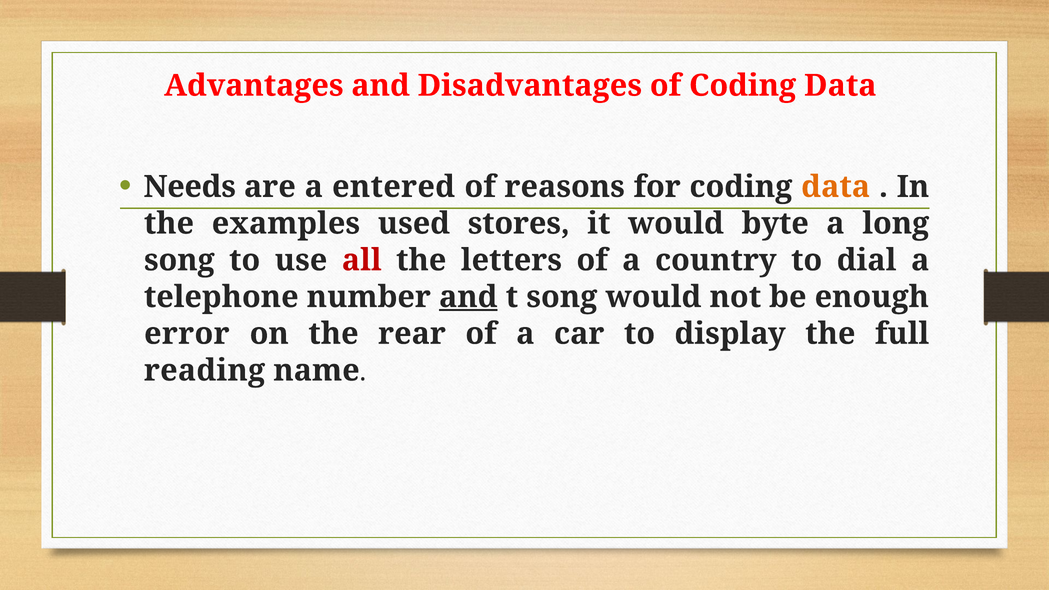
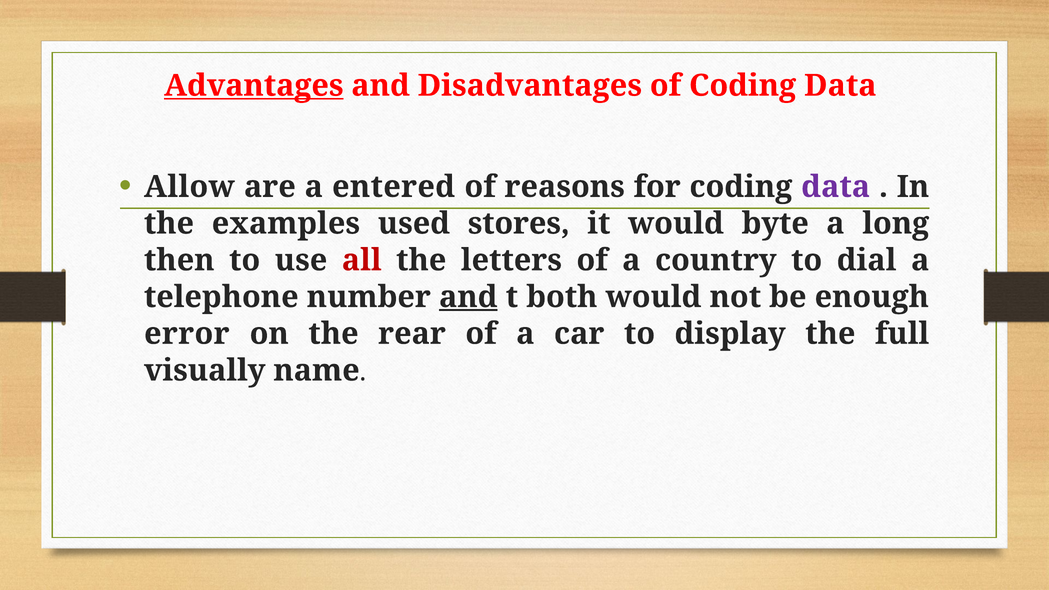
Advantages underline: none -> present
Needs: Needs -> Allow
data at (836, 187) colour: orange -> purple
song at (179, 260): song -> then
t song: song -> both
reading: reading -> visually
